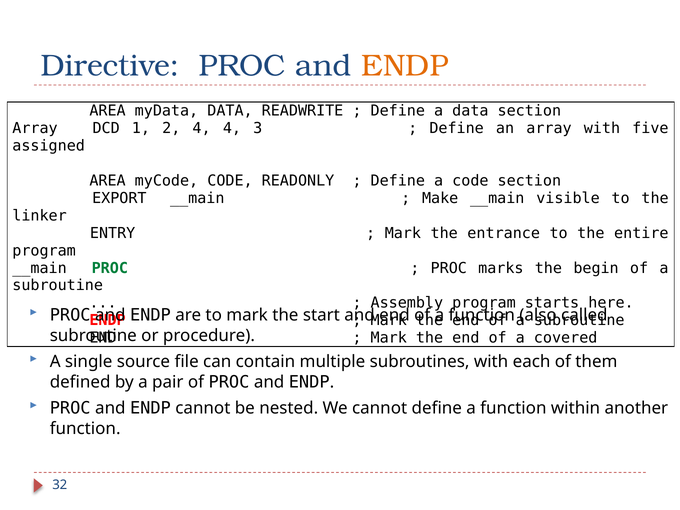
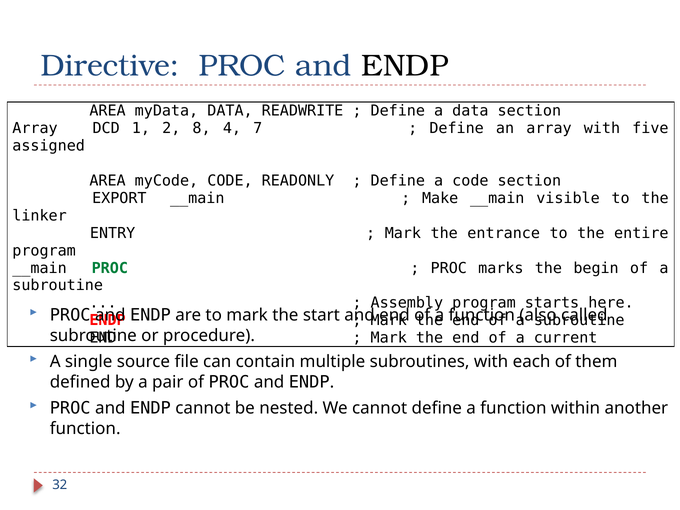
ENDP at (405, 66) colour: orange -> black
2 4: 4 -> 8
3: 3 -> 7
covered: covered -> current
